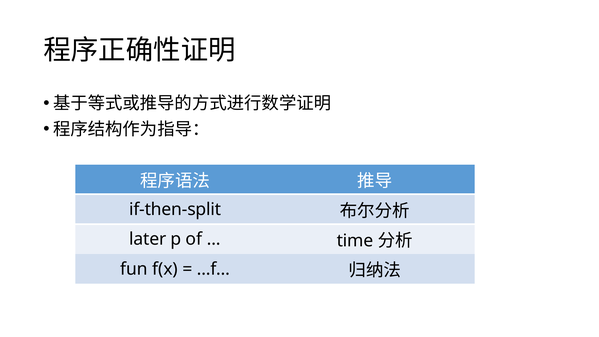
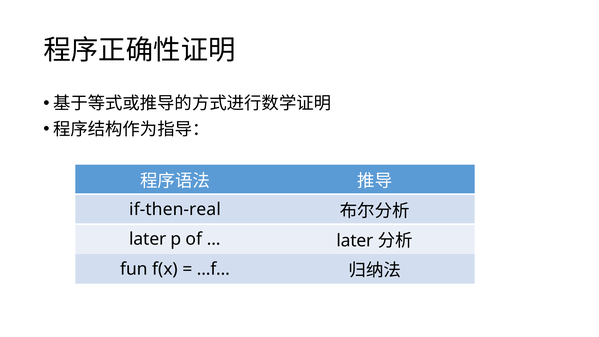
if-then-split: if-then-split -> if-then-real
time at (355, 241): time -> later
